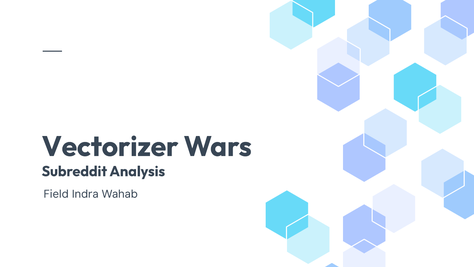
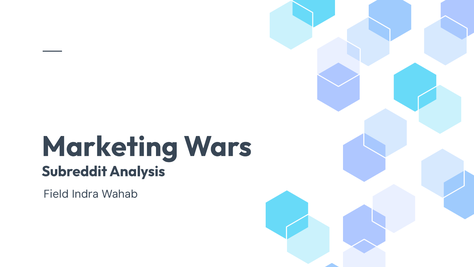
Vectorizer: Vectorizer -> Marketing
